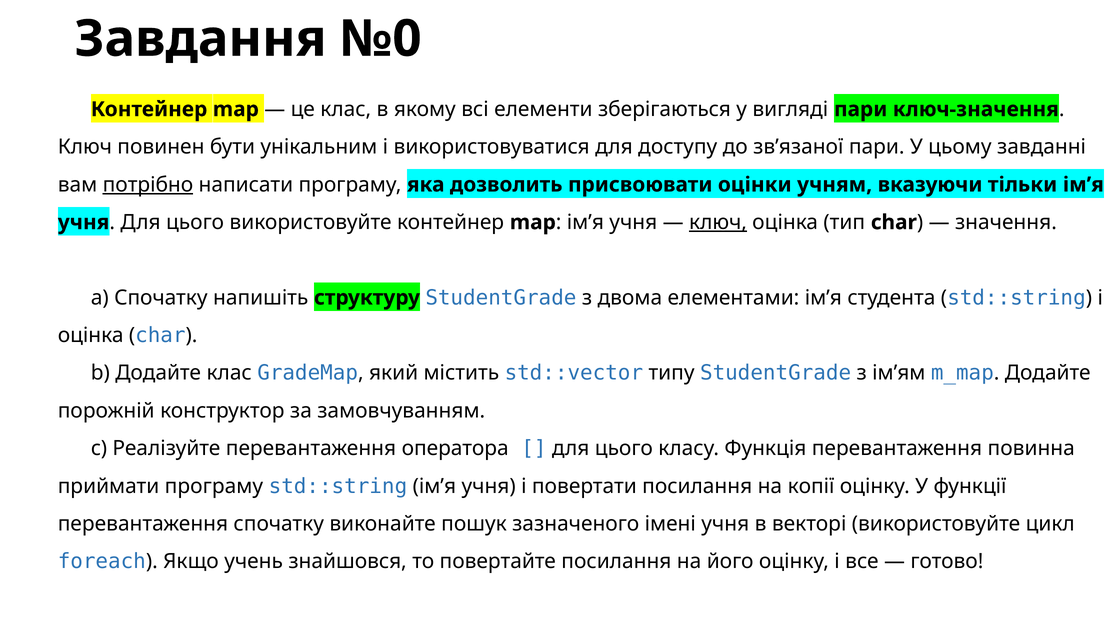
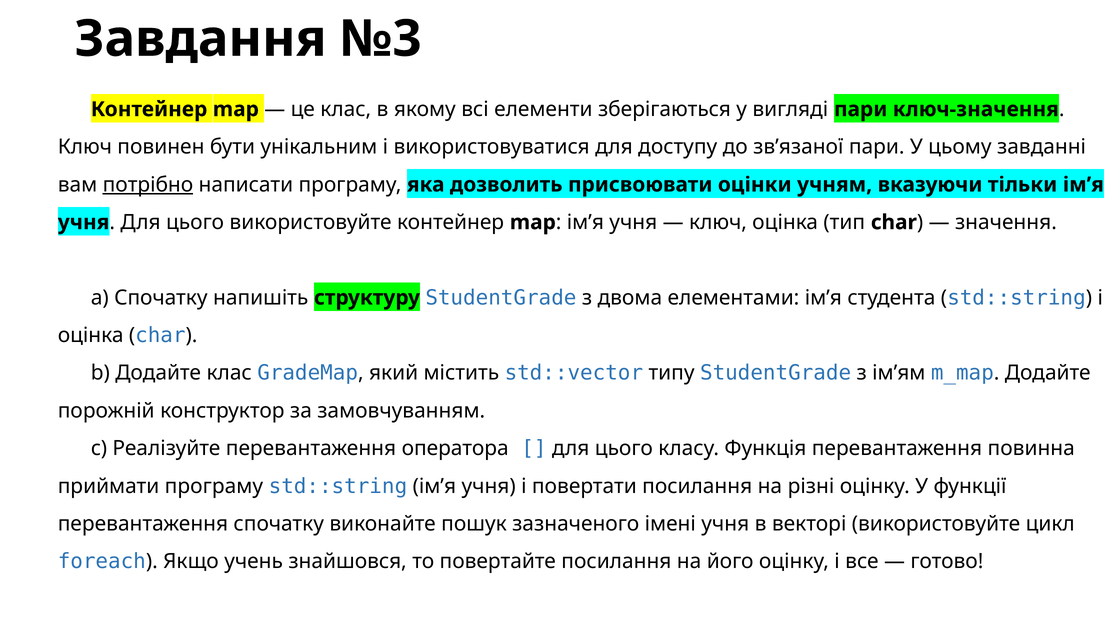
№0: №0 -> №3
ключ at (718, 222) underline: present -> none
копії: копії -> різні
